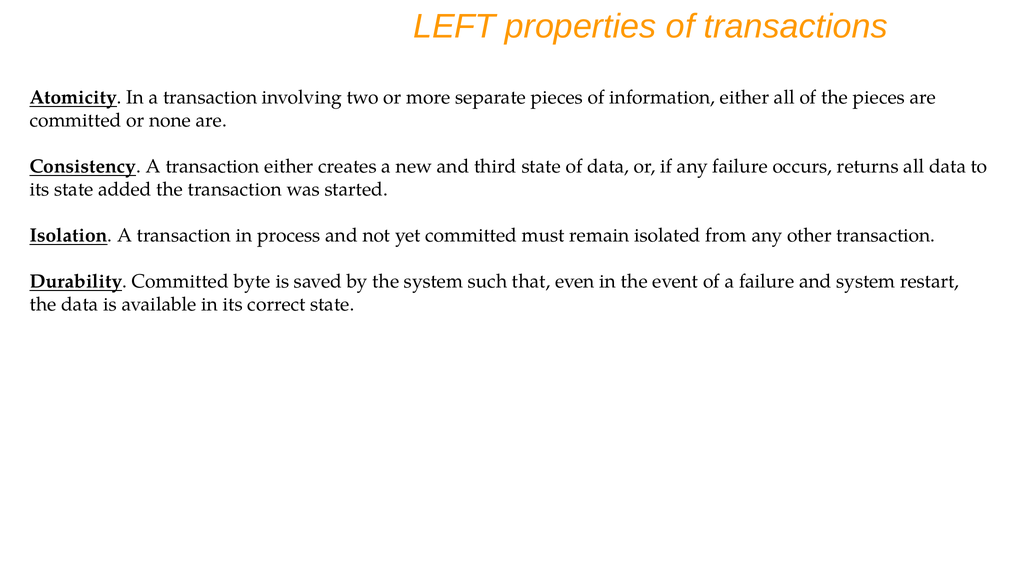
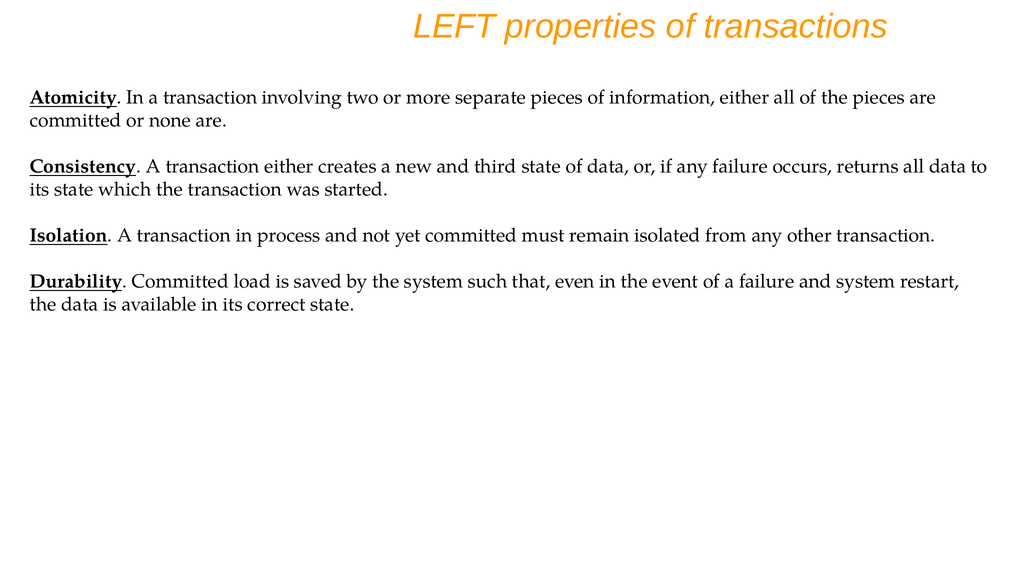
added: added -> which
byte: byte -> load
